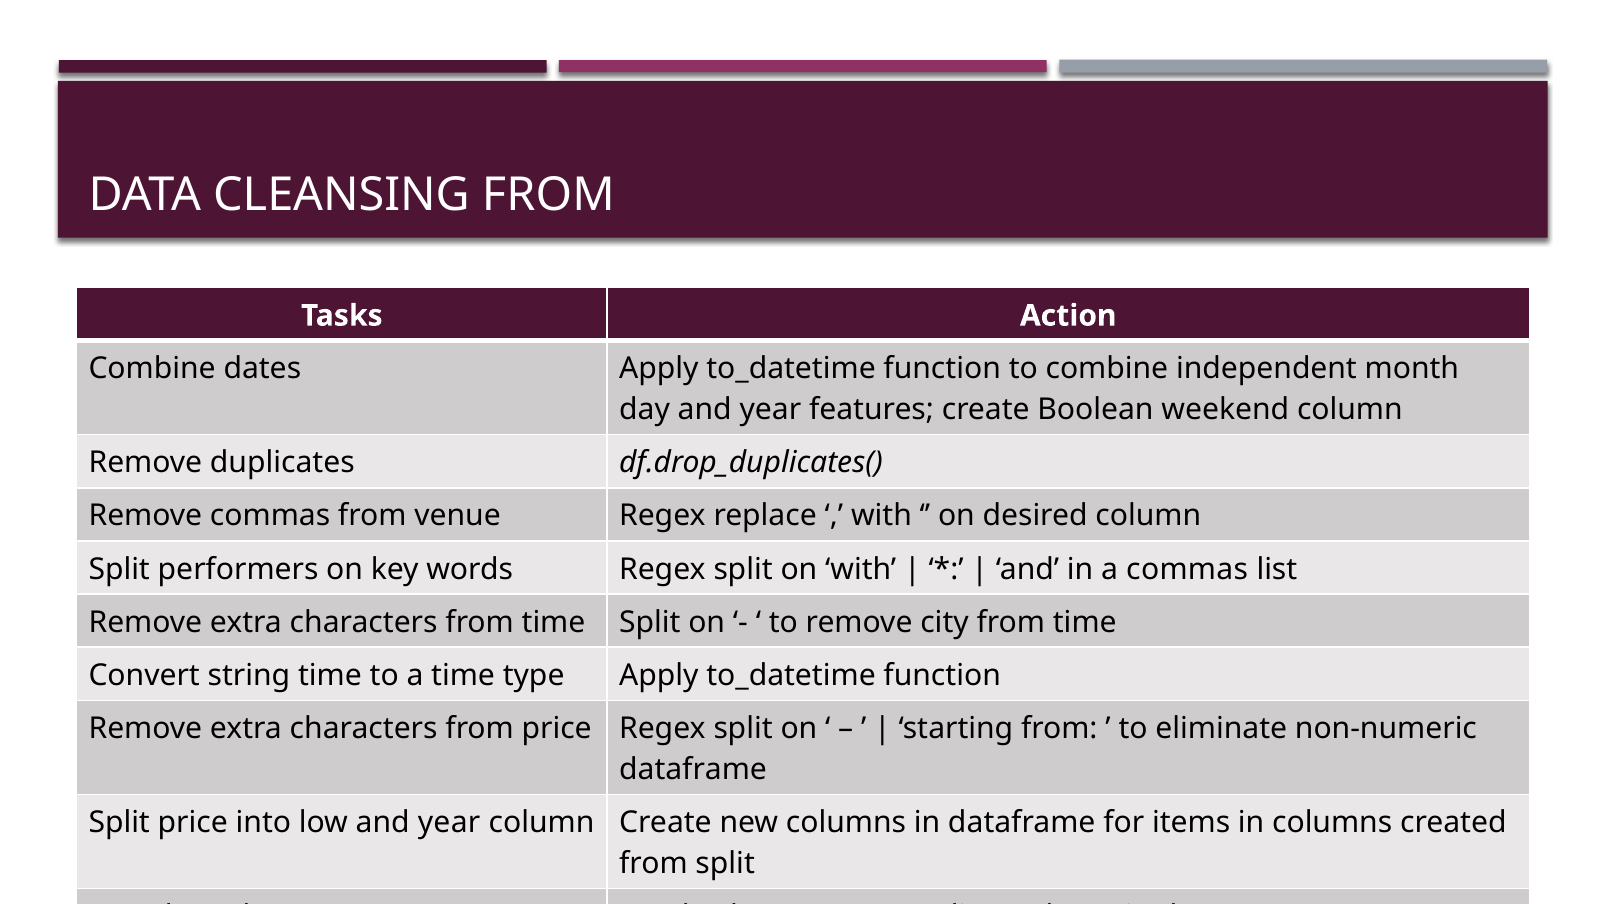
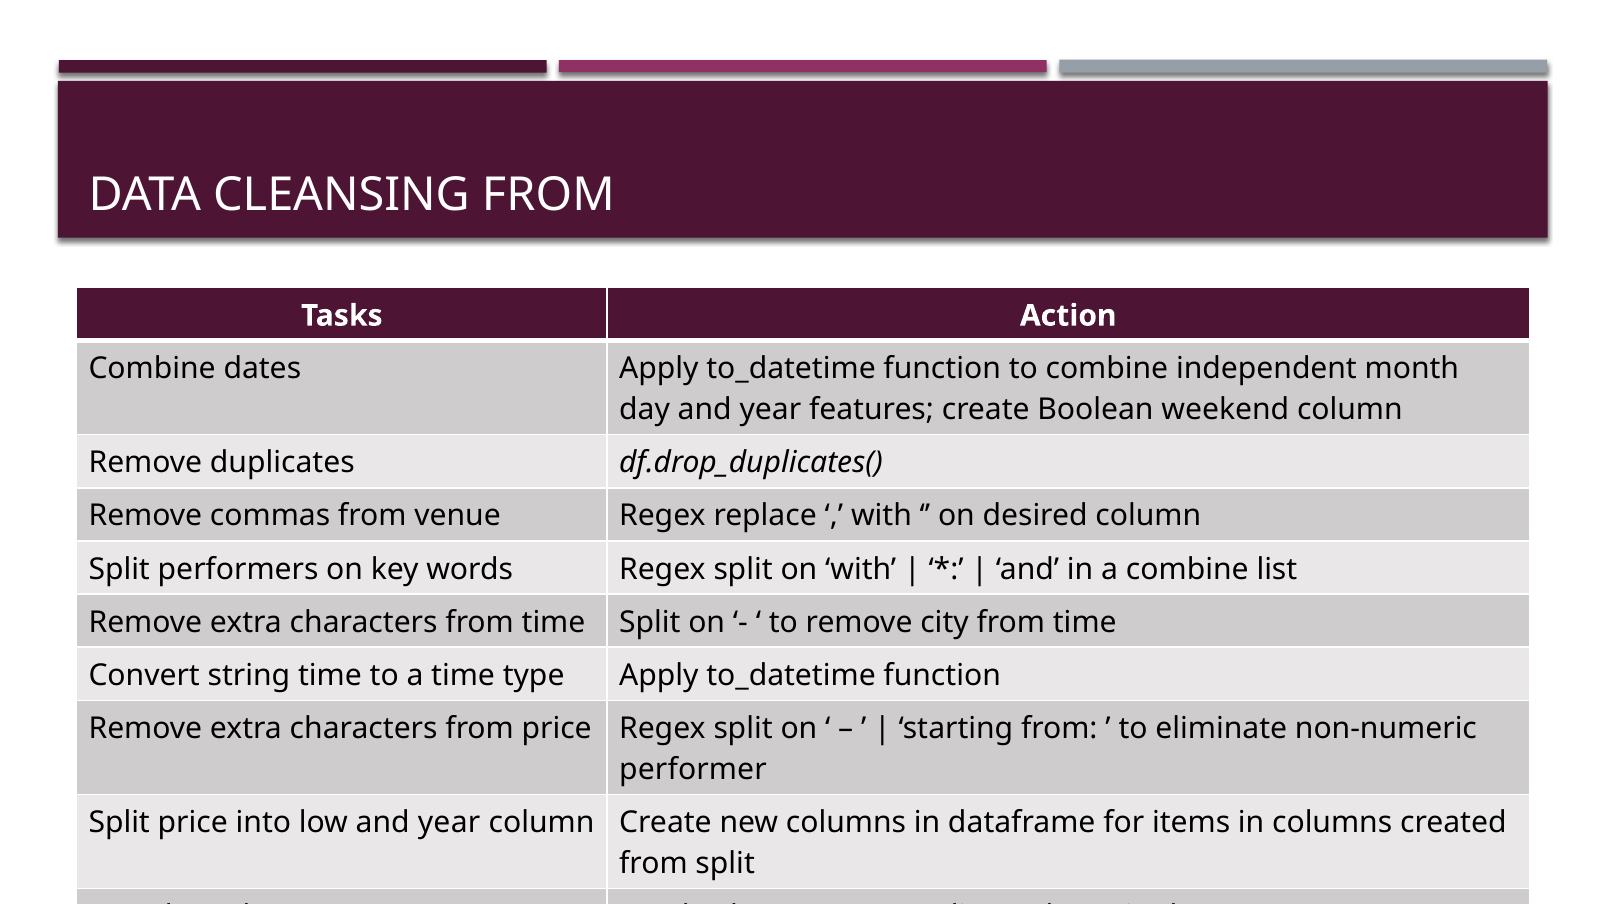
a commas: commas -> combine
dataframe at (693, 769): dataframe -> performer
